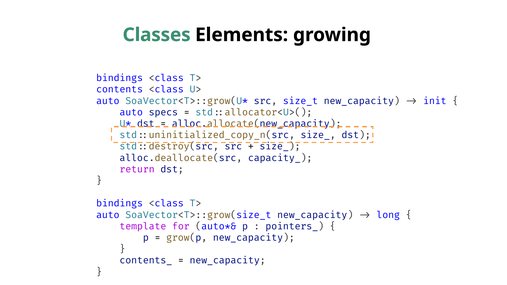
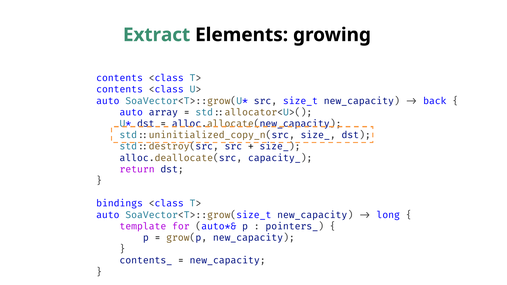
Classes: Classes -> Extract
bindings at (120, 78): bindings -> contents
init: init -> back
specs: specs -> array
